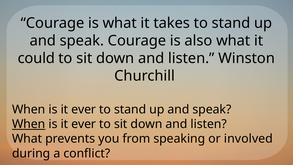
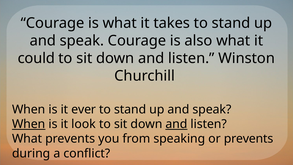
ever at (84, 124): ever -> look
and at (176, 124) underline: none -> present
or involved: involved -> prevents
